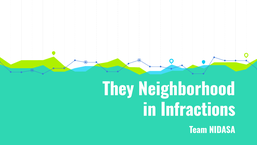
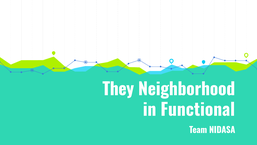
Infractions: Infractions -> Functional
